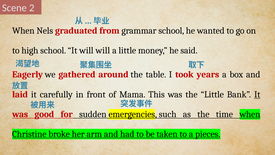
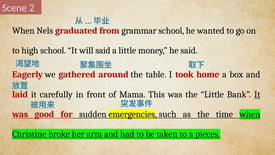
will will: will -> said
years: years -> home
